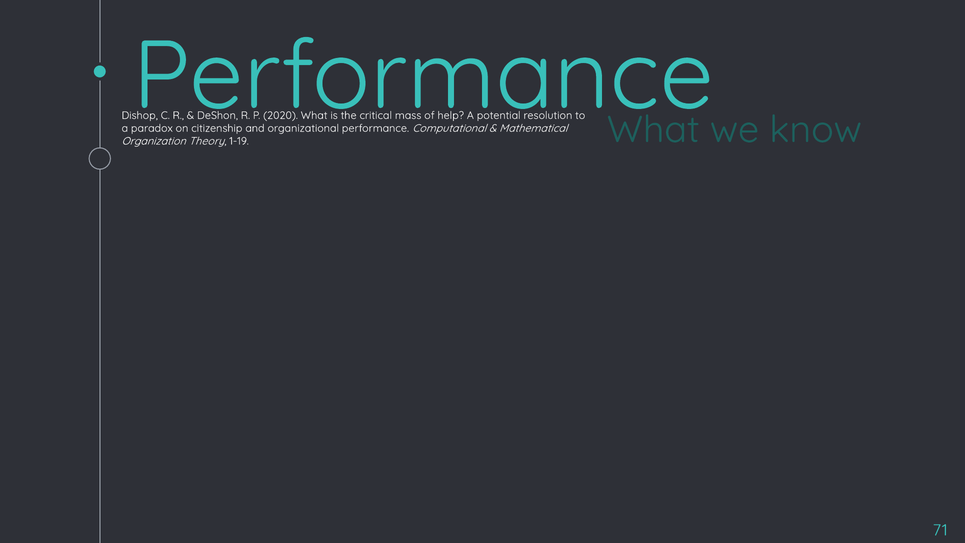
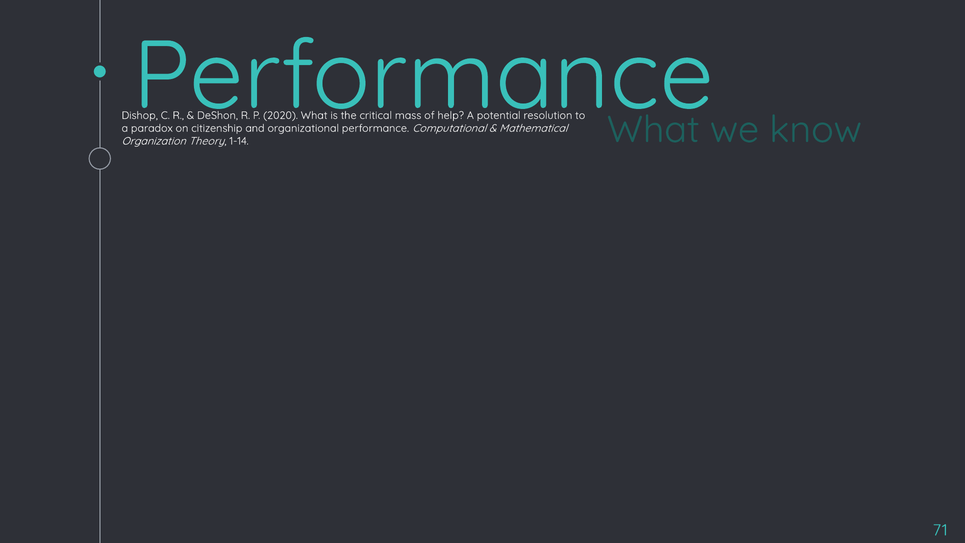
1-19: 1-19 -> 1-14
